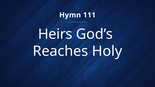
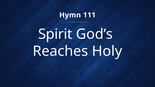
Heirs: Heirs -> Spirit
